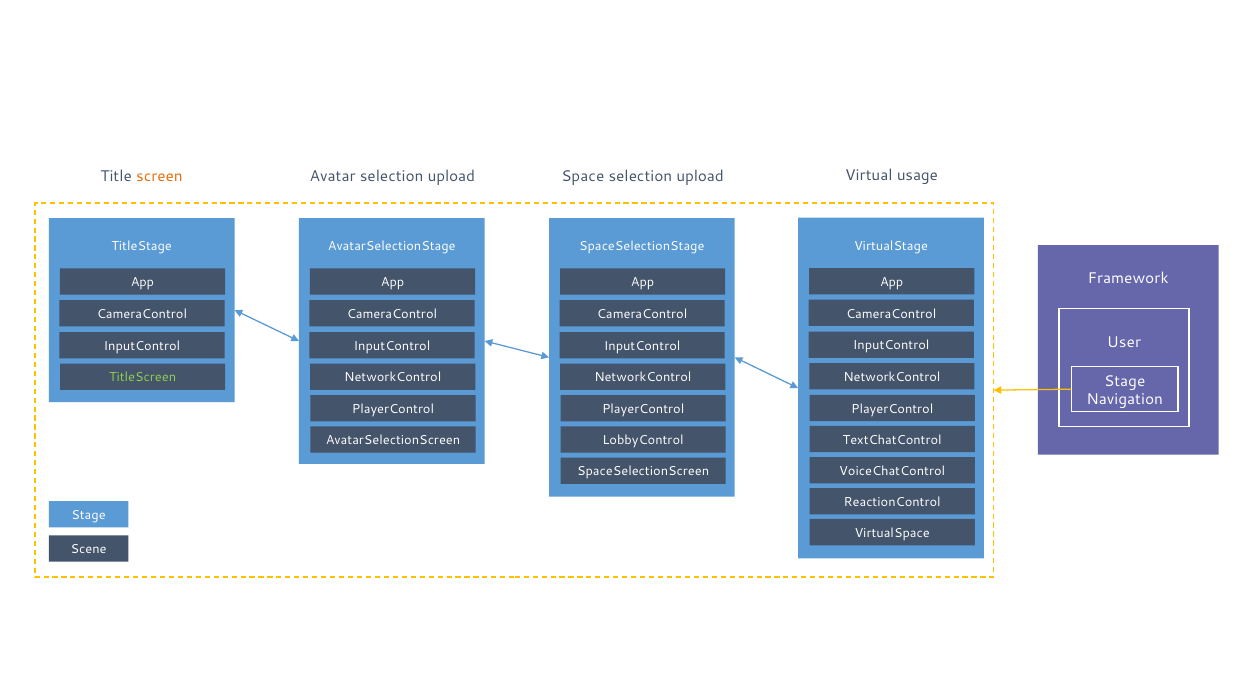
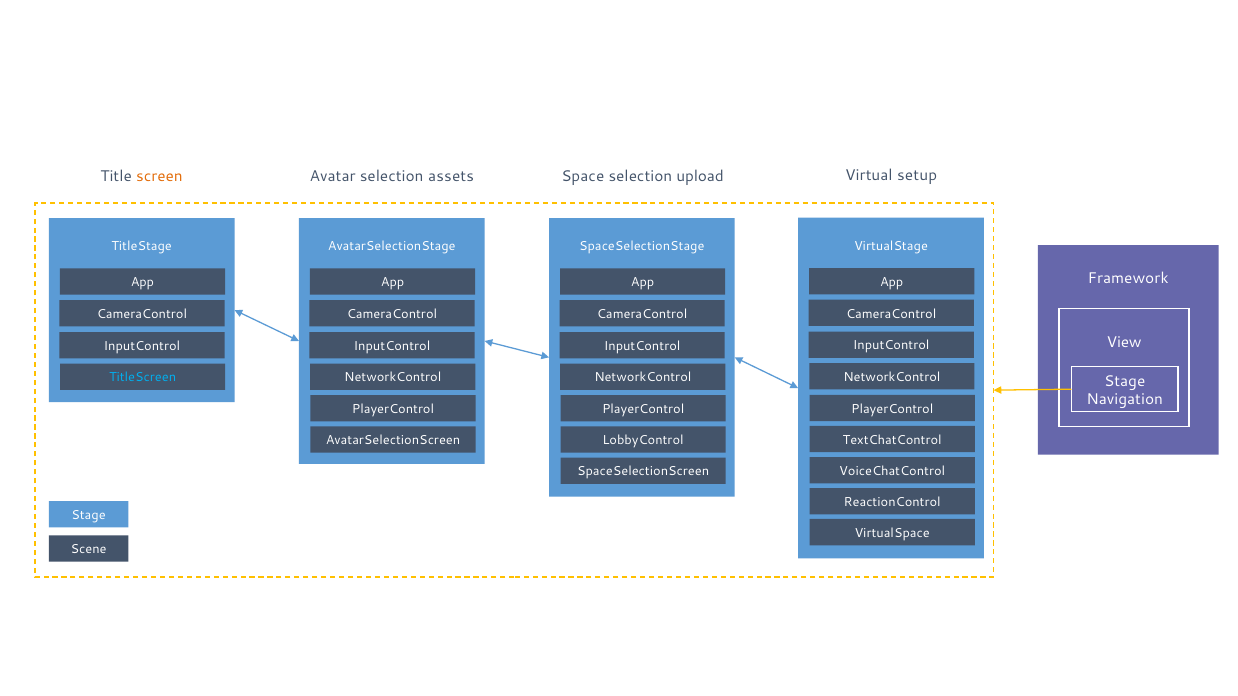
Avatar selection upload: upload -> assets
usage: usage -> setup
User: User -> View
TitleScreen colour: light green -> light blue
